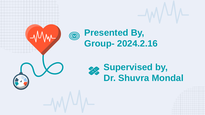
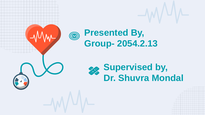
2024.2.16: 2024.2.16 -> 2054.2.13
